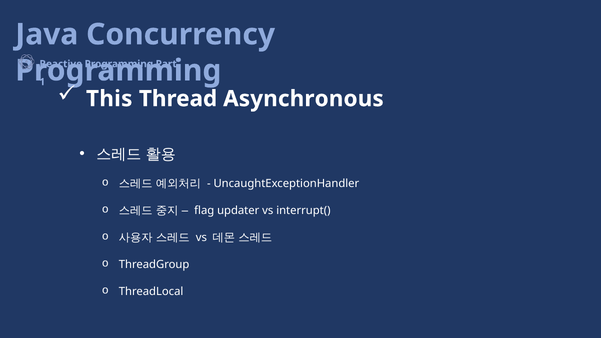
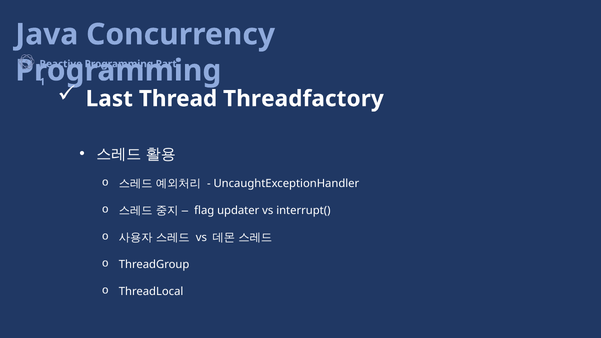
This: This -> Last
Asynchronous: Asynchronous -> Threadfactory
